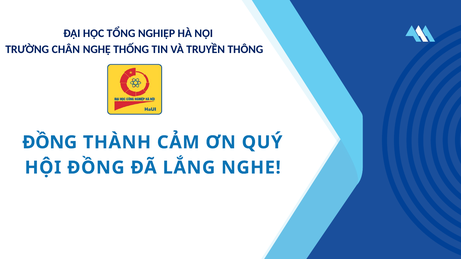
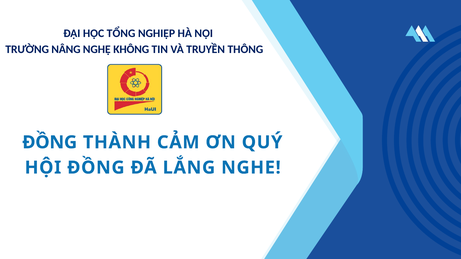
CHÂN: CHÂN -> NÂNG
THỐNG: THỐNG -> KHÔNG
